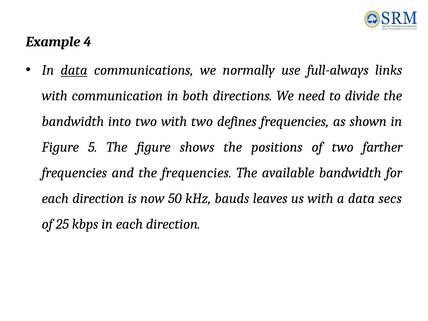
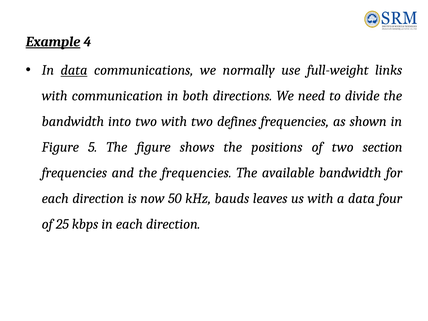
Example underline: none -> present
full-always: full-always -> full-weight
farther: farther -> section
secs: secs -> four
